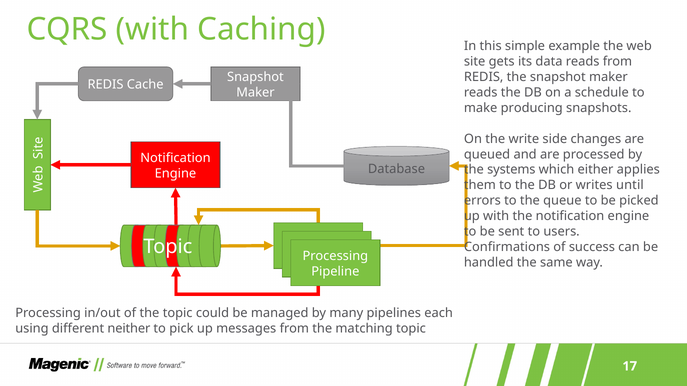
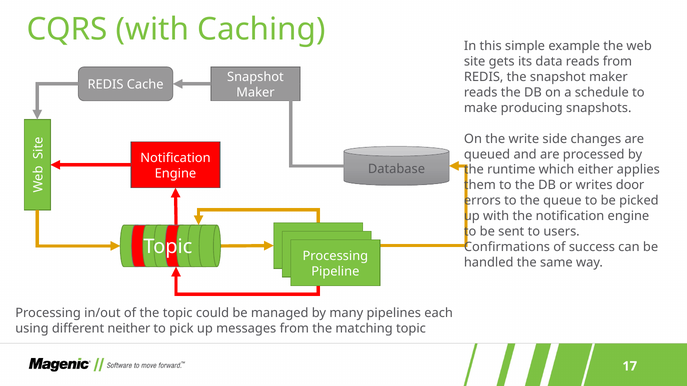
systems: systems -> runtime
until: until -> door
